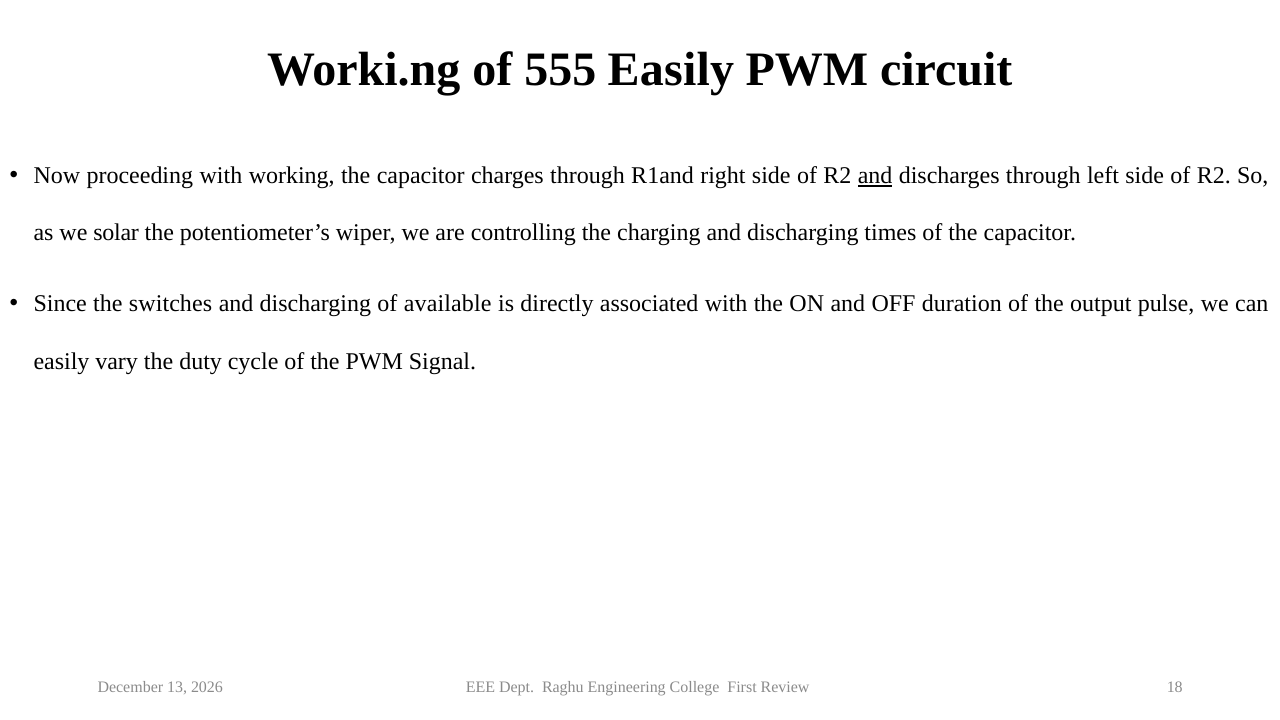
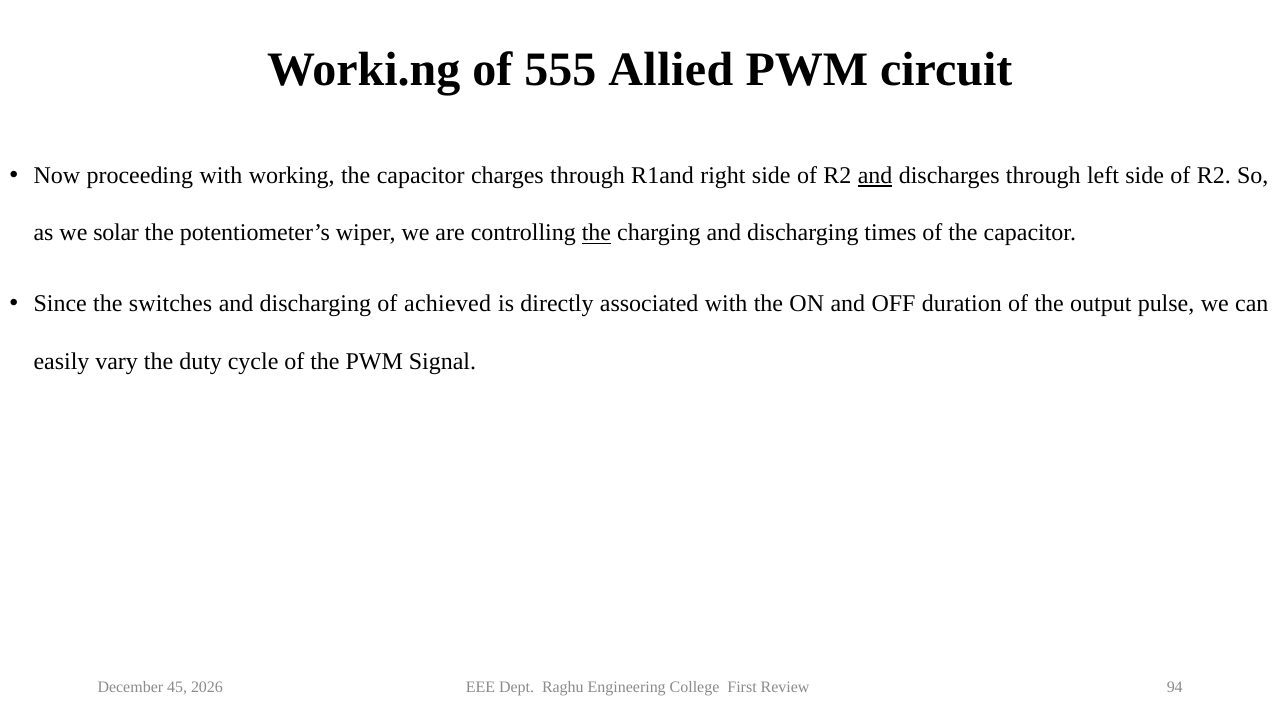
555 Easily: Easily -> Allied
the at (596, 233) underline: none -> present
available: available -> achieved
13: 13 -> 45
18: 18 -> 94
